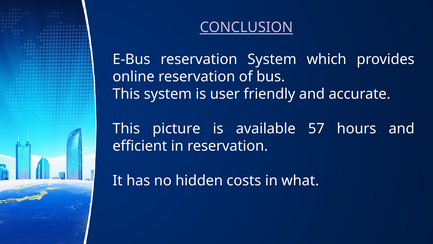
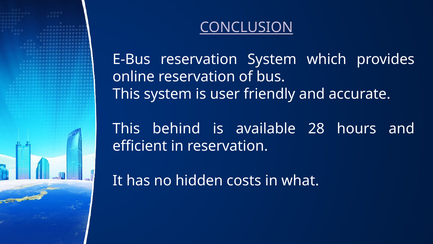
picture: picture -> behind
57: 57 -> 28
